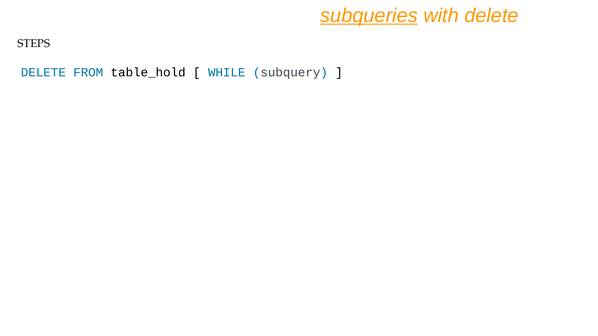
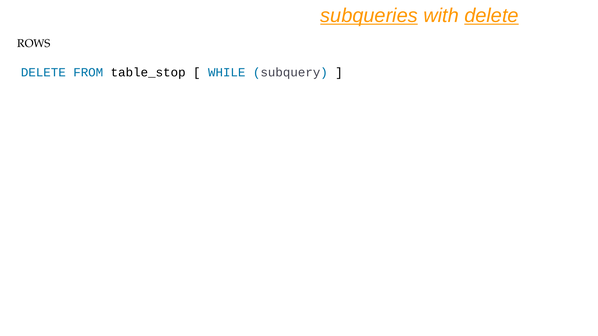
delete at (491, 16) underline: none -> present
STEPS: STEPS -> ROWS
table_hold: table_hold -> table_stop
